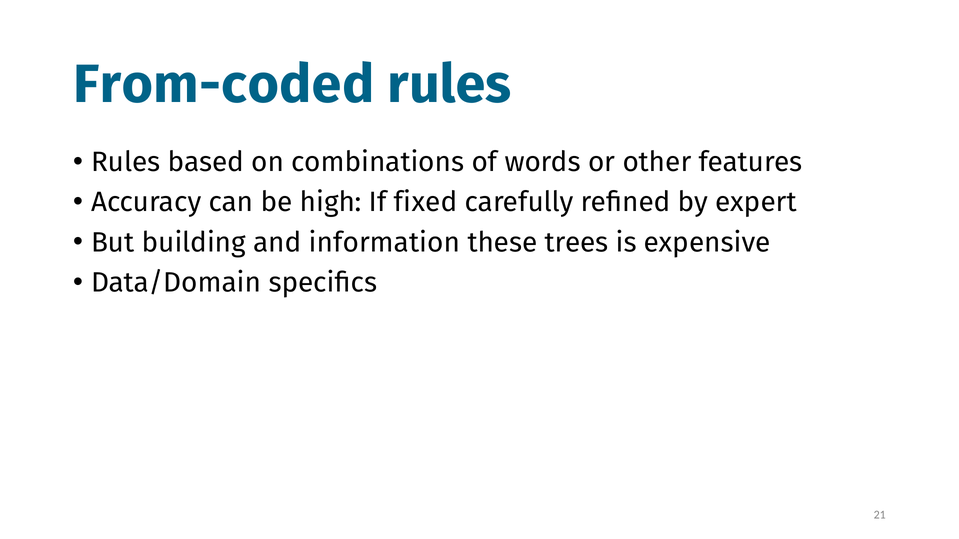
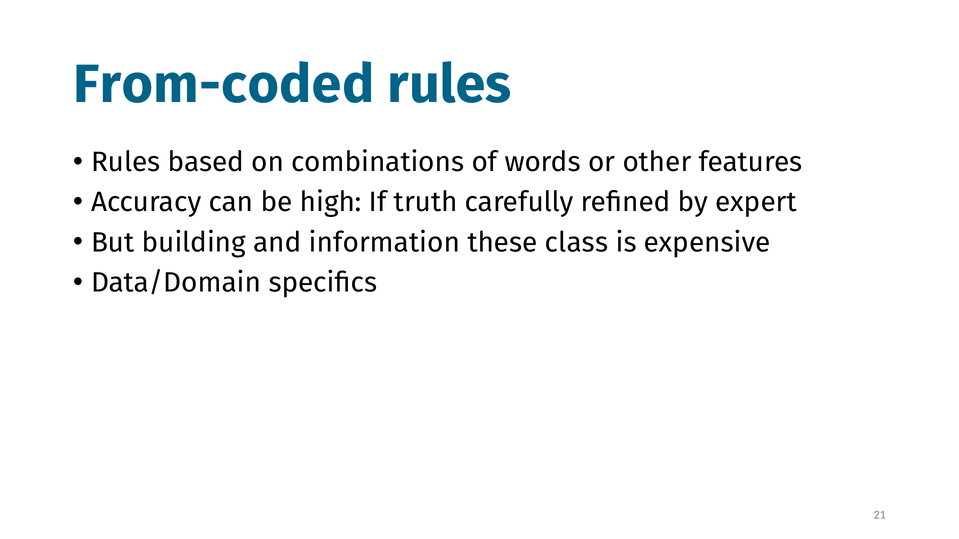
fixed: fixed -> truth
trees: trees -> class
